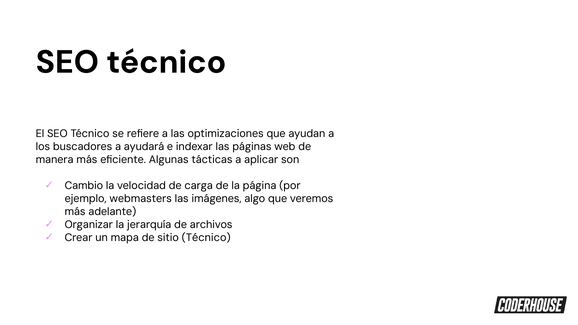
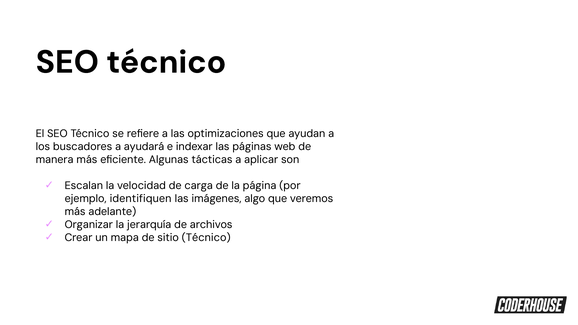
Cambio: Cambio -> Escalan
webmasters: webmasters -> identifiquen
